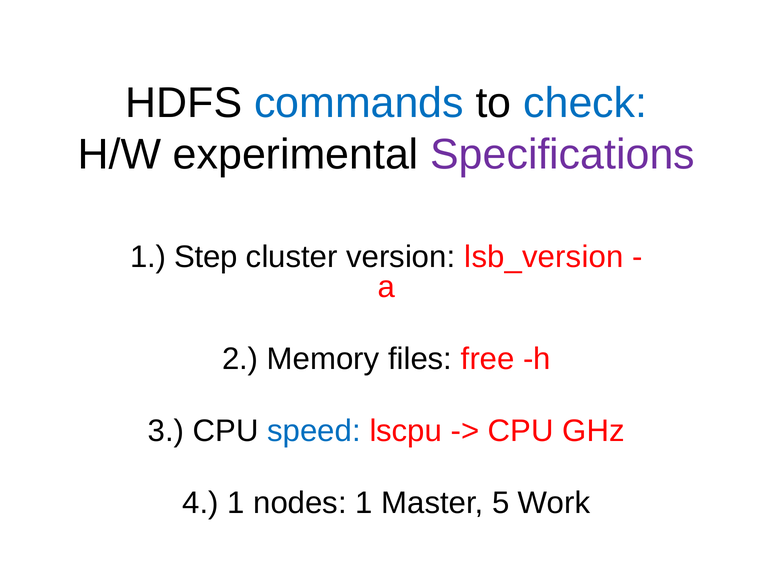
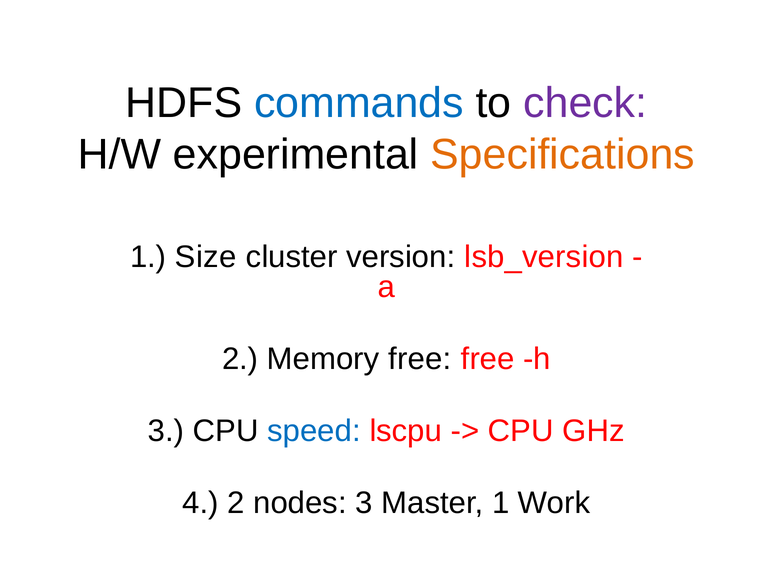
check colour: blue -> purple
Specifications colour: purple -> orange
Step: Step -> Size
Memory files: files -> free
1 at (236, 503): 1 -> 2
nodes 1: 1 -> 3
Master 5: 5 -> 1
